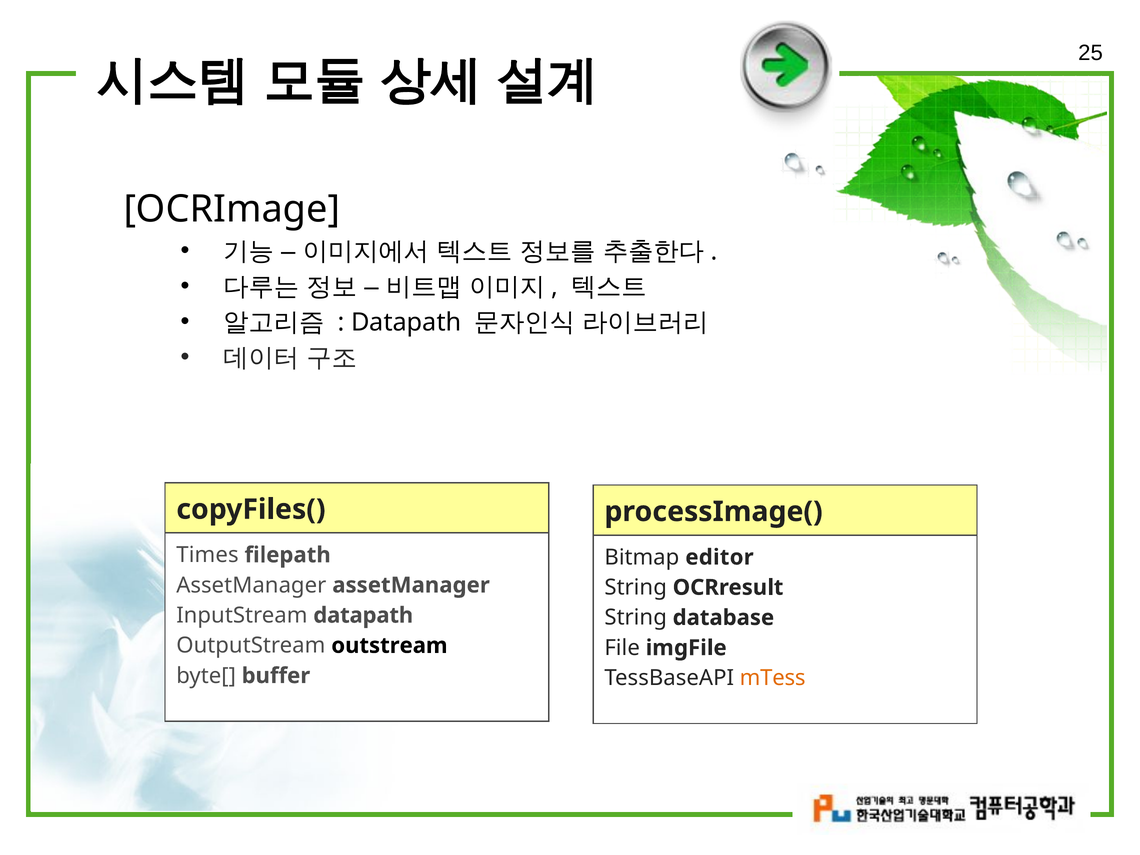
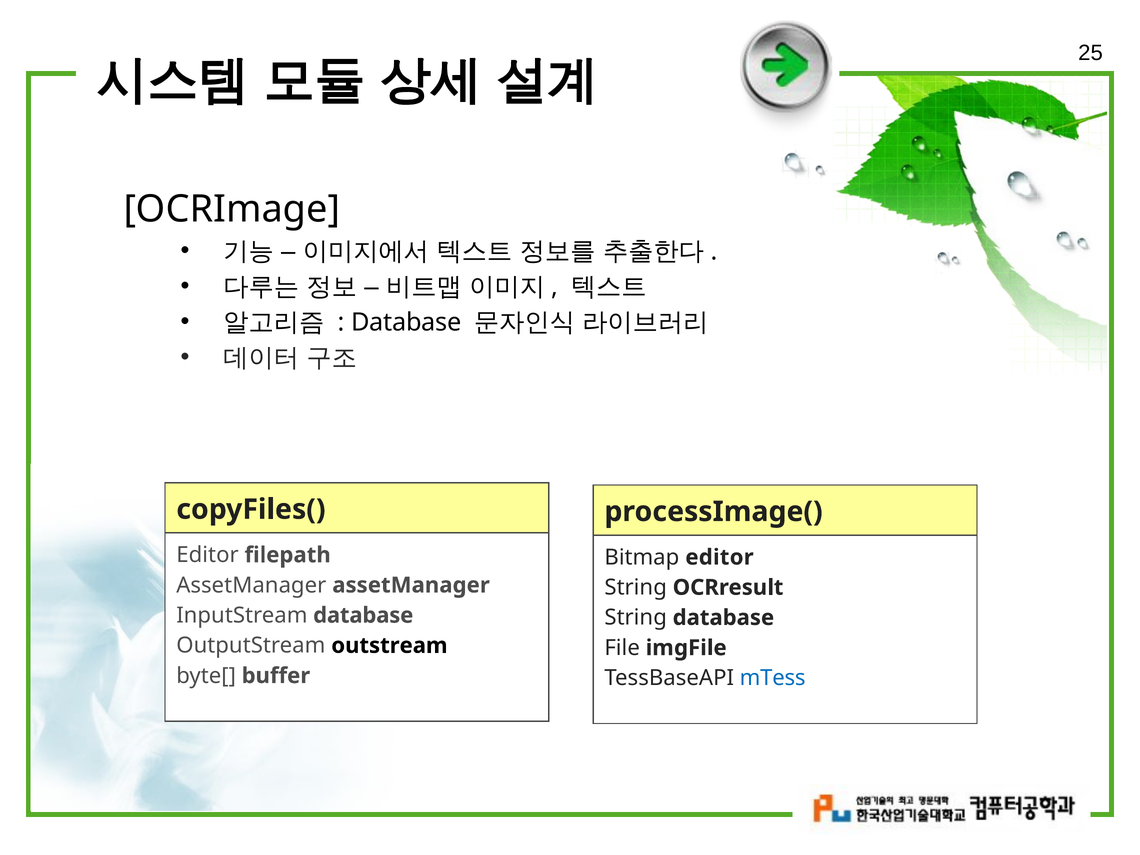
Datapath at (406, 322): Datapath -> Database
Times at (207, 555): Times -> Editor
InputStream datapath: datapath -> database
mTess colour: orange -> blue
